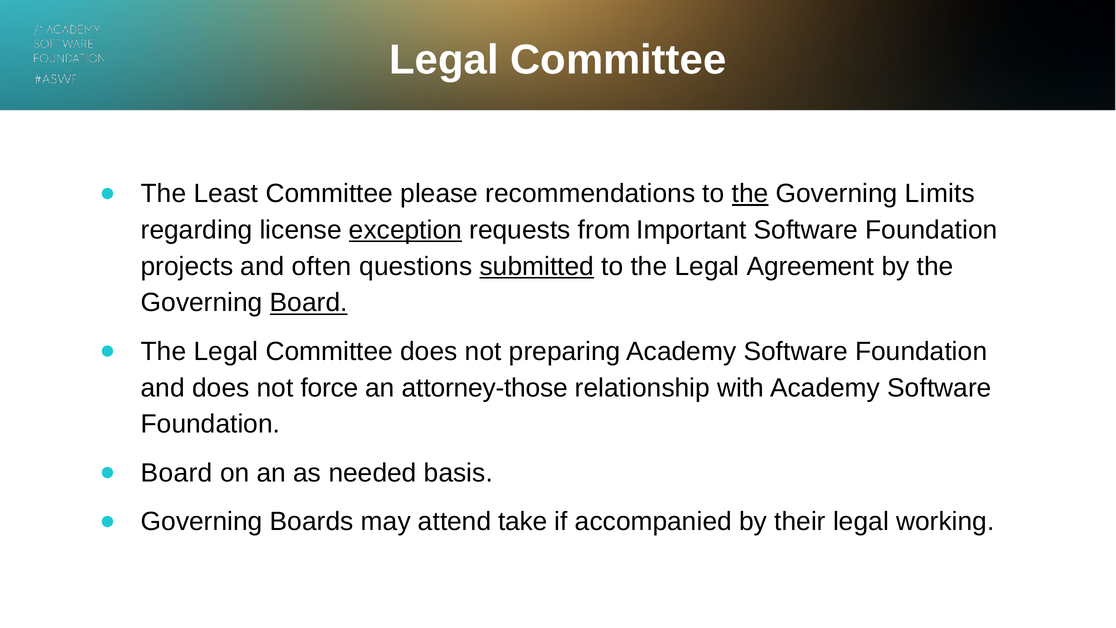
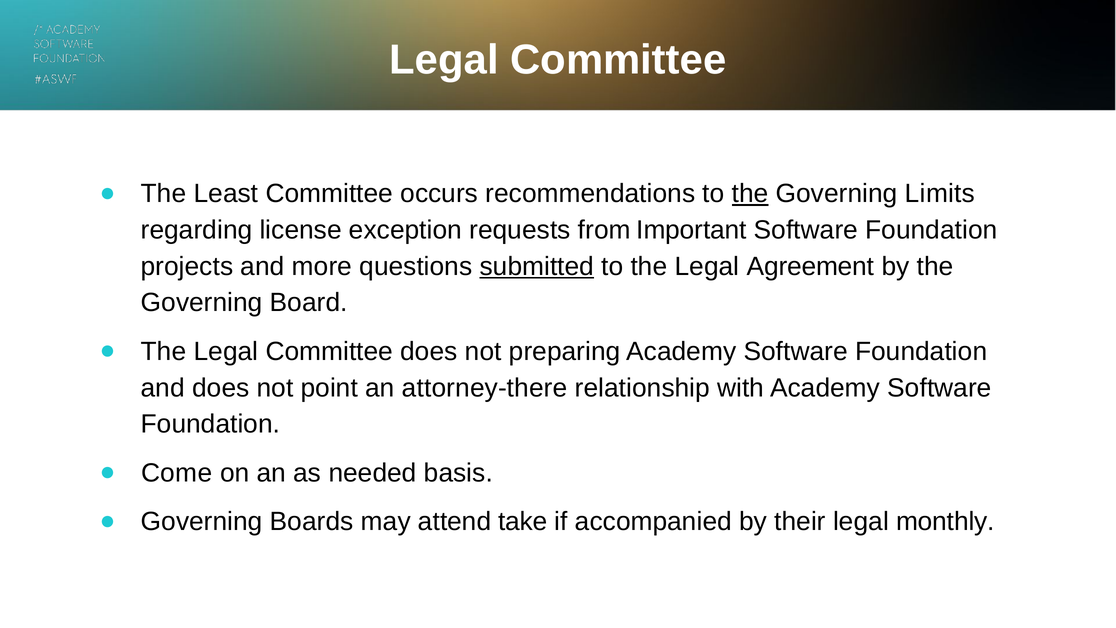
please: please -> occurs
exception underline: present -> none
often: often -> more
Board at (309, 303) underline: present -> none
force: force -> point
attorney-those: attorney-those -> attorney-there
Board at (177, 473): Board -> Come
working: working -> monthly
